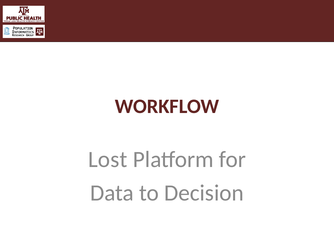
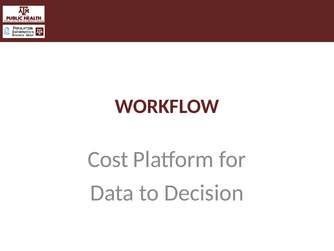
Lost: Lost -> Cost
